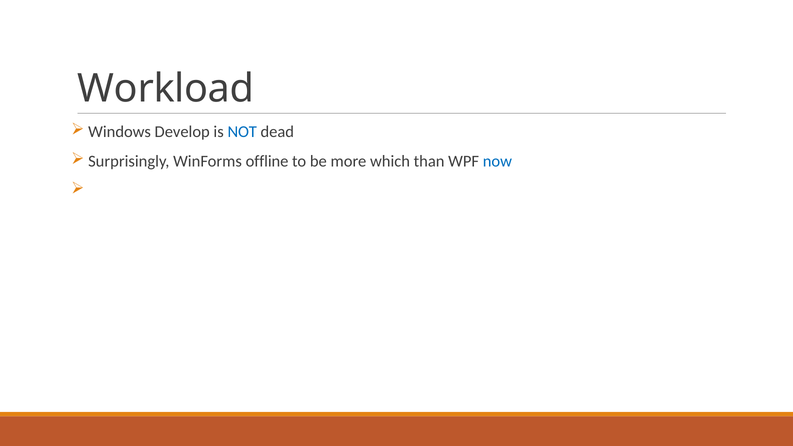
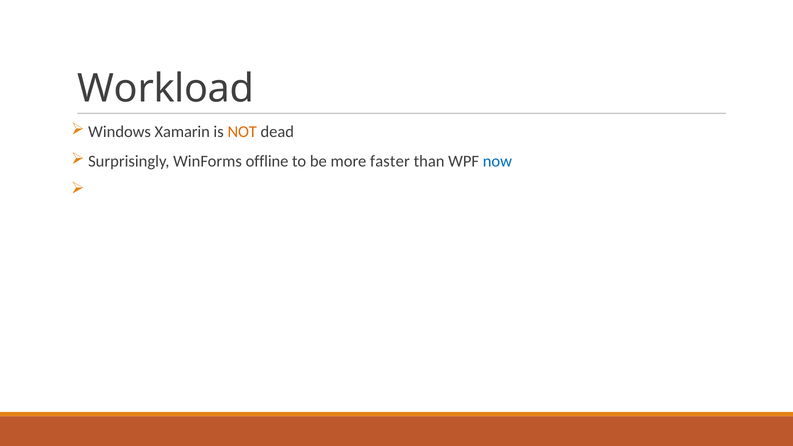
Develop: Develop -> Xamarin
NOT colour: blue -> orange
which: which -> faster
